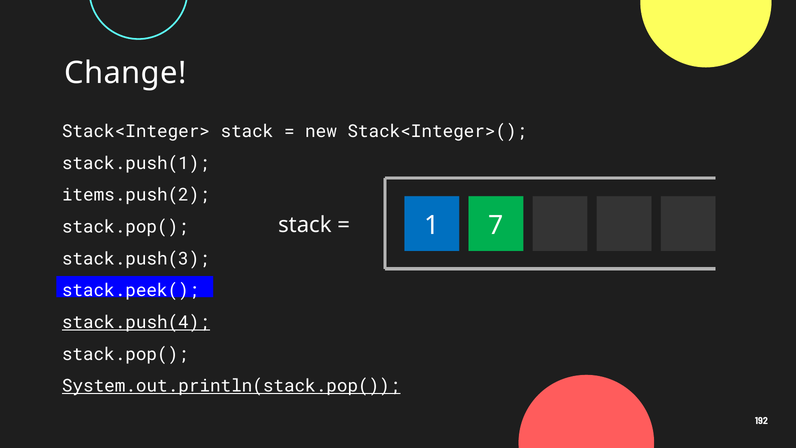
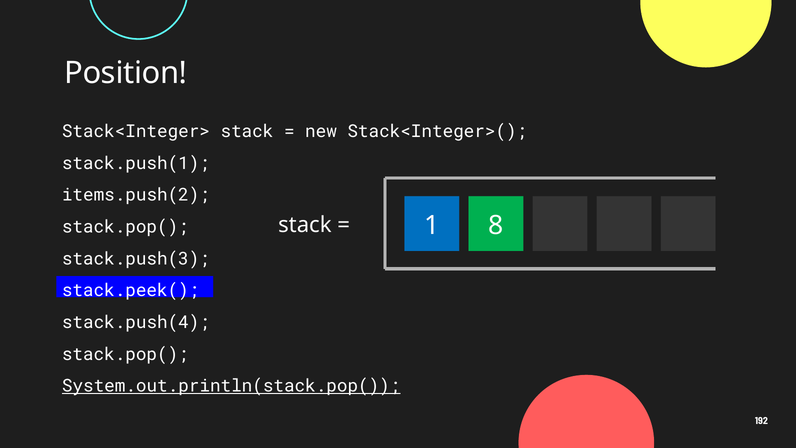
Change: Change -> Position
7: 7 -> 8
stack.push(4 underline: present -> none
